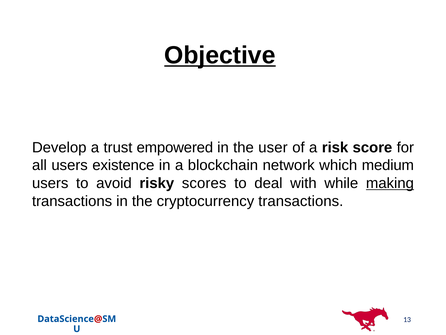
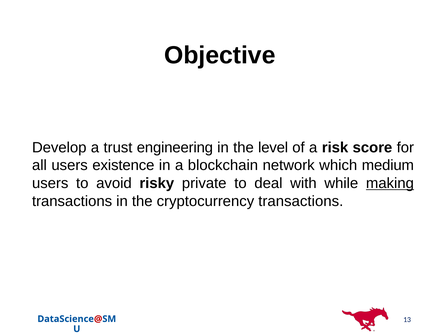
Objective underline: present -> none
empowered: empowered -> engineering
user: user -> level
scores: scores -> private
